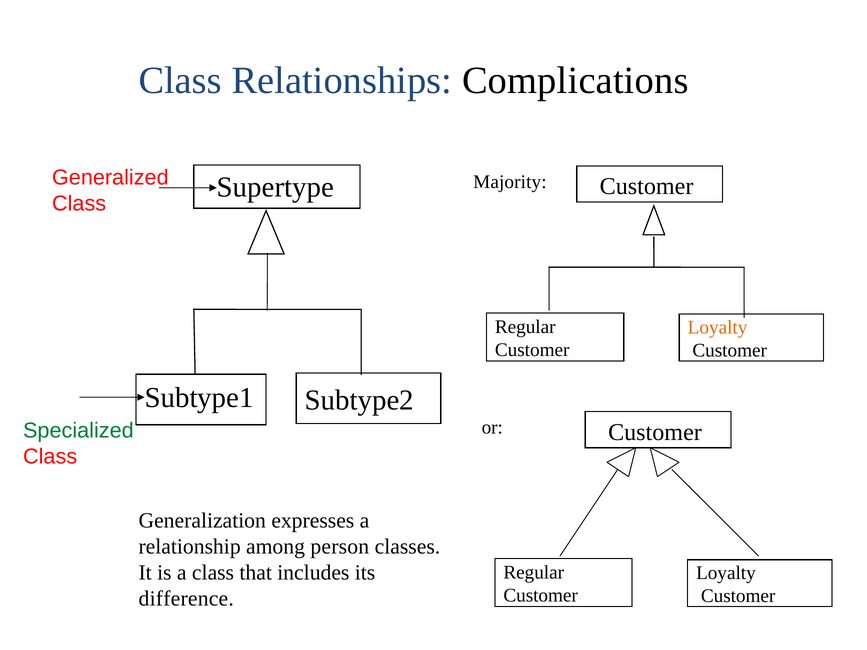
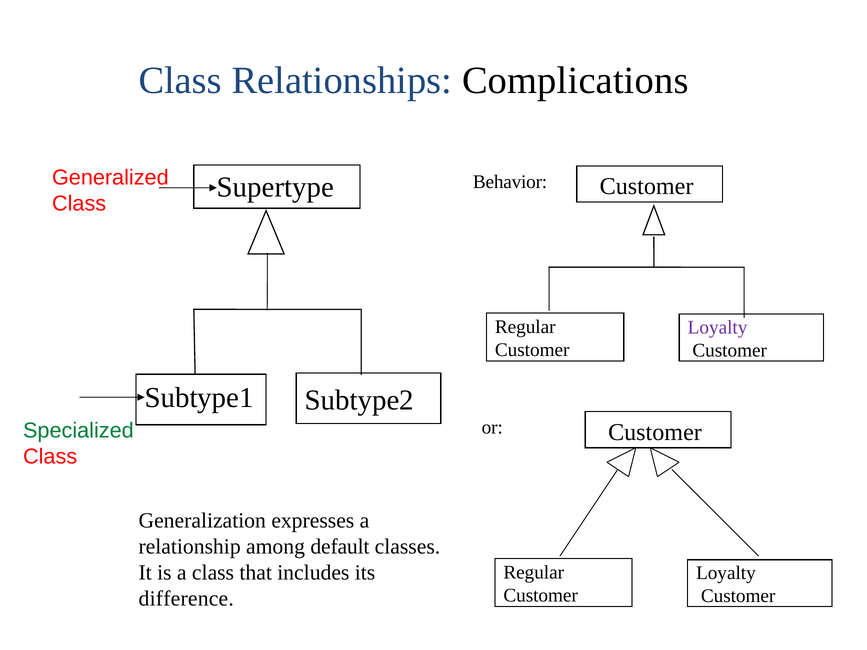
Majority: Majority -> Behavior
Loyalty at (718, 328) colour: orange -> purple
person: person -> default
